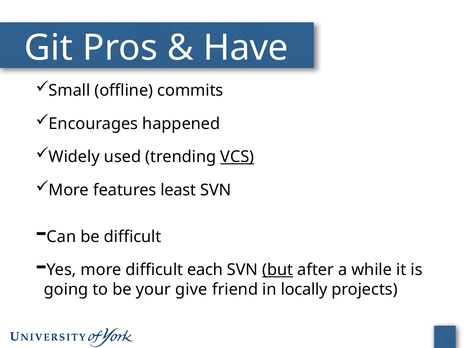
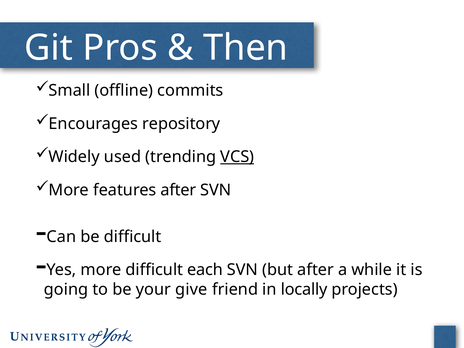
Have: Have -> Then
happened: happened -> repository
features least: least -> after
but underline: present -> none
